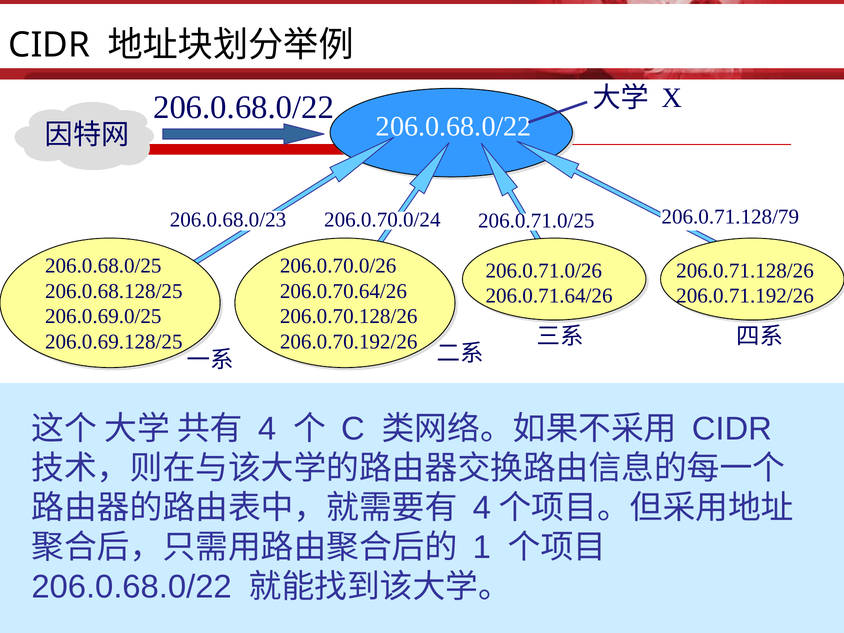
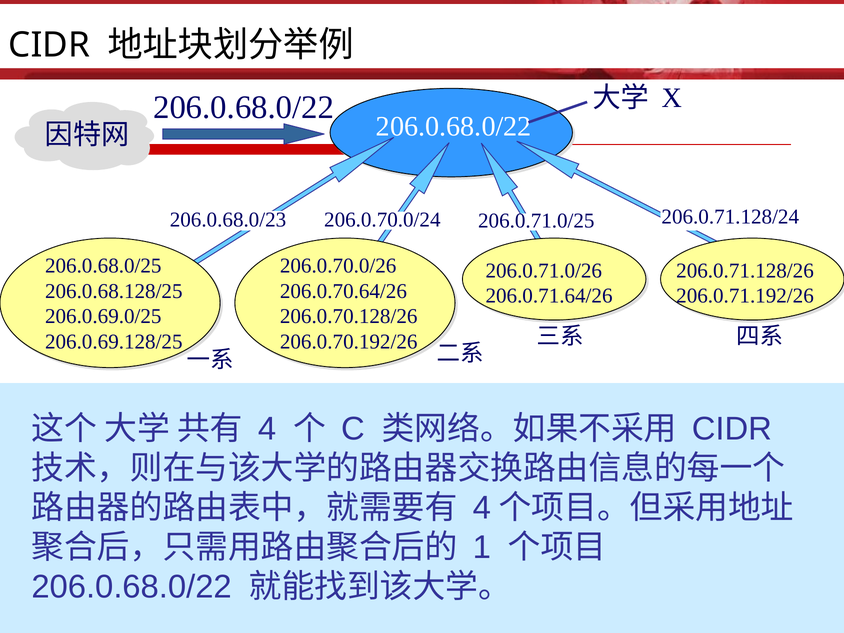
206.0.71.128/79: 206.0.71.128/79 -> 206.0.71.128/24
